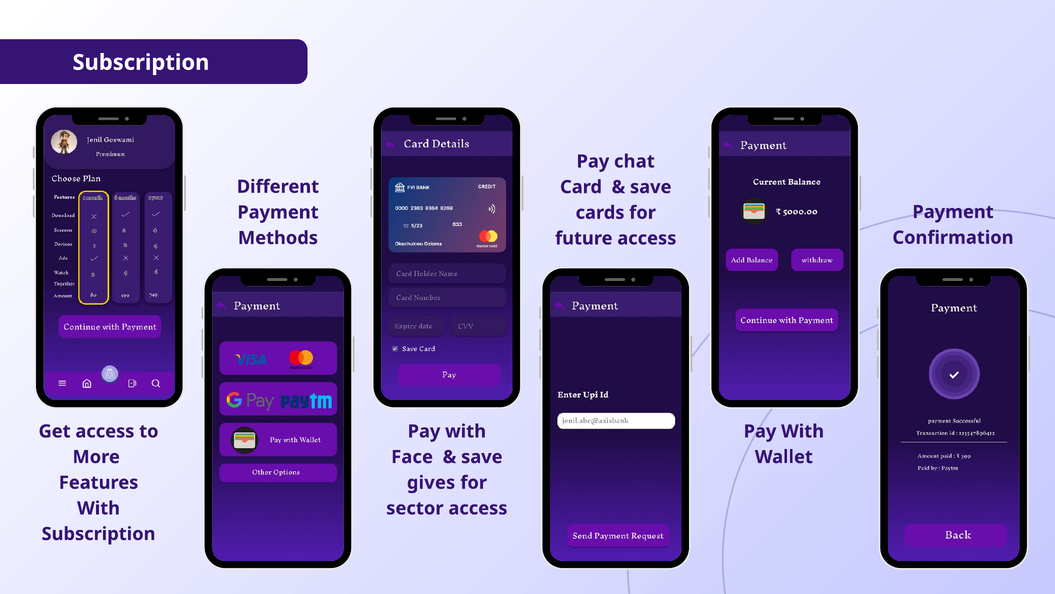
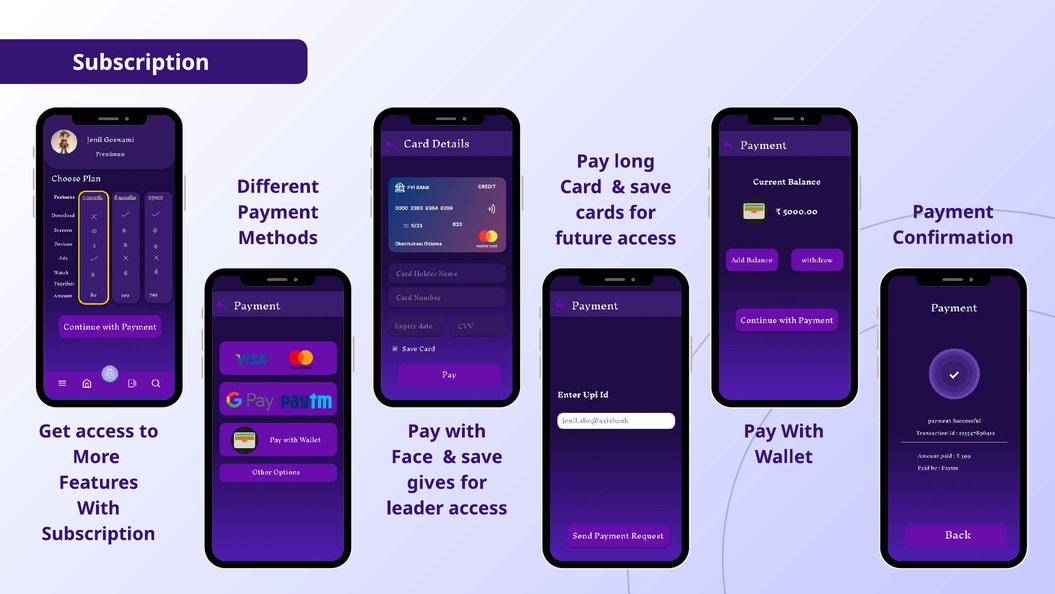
chat: chat -> long
sector: sector -> leader
